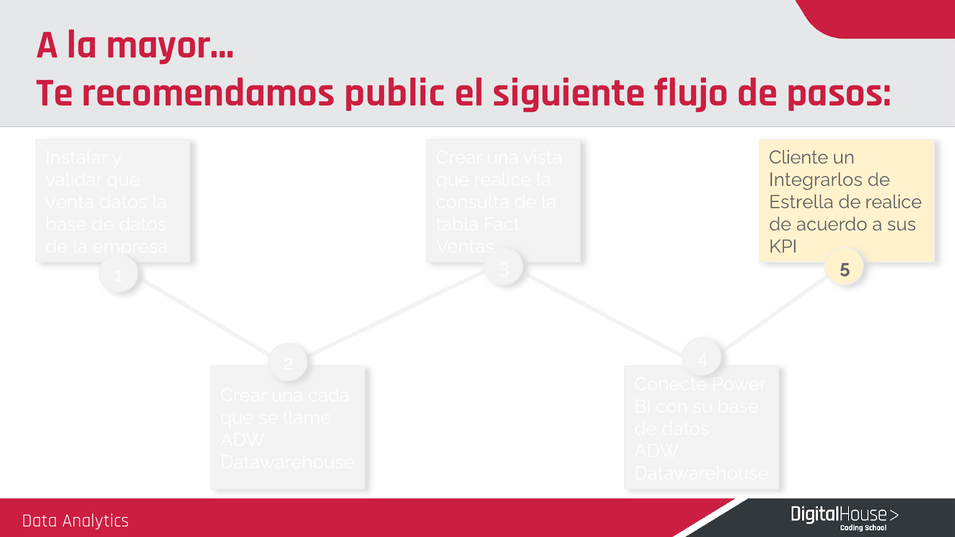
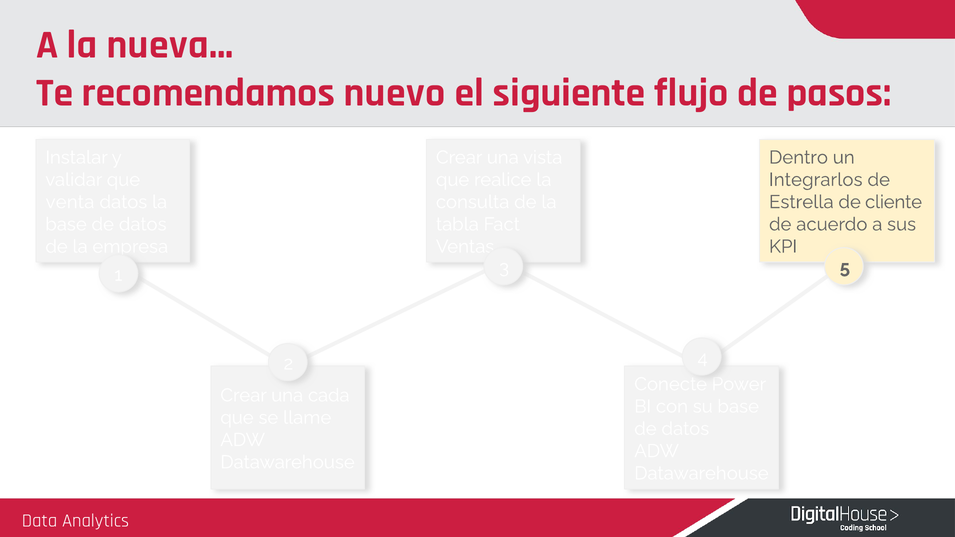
mayor…: mayor… -> nueva…
public: public -> nuevo
Cliente: Cliente -> Dentro
de realice: realice -> cliente
